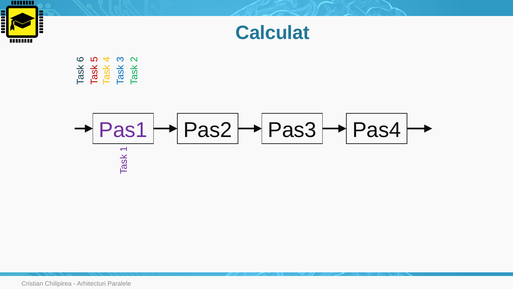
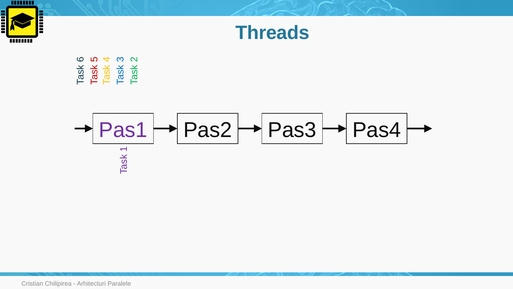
Calculat: Calculat -> Threads
